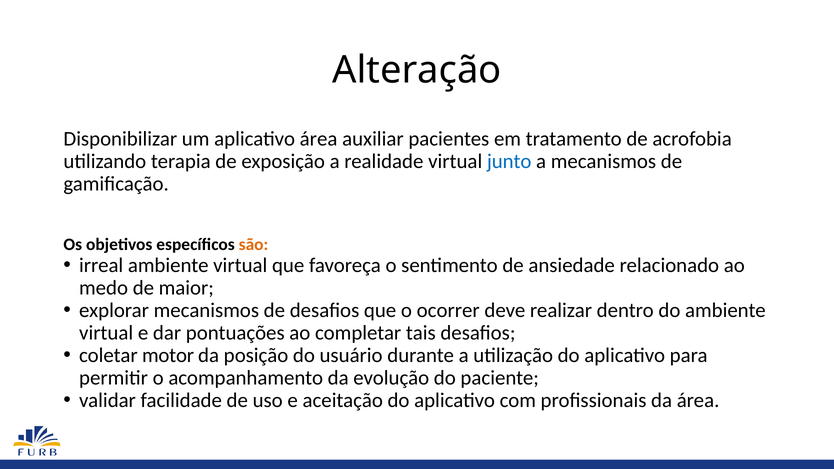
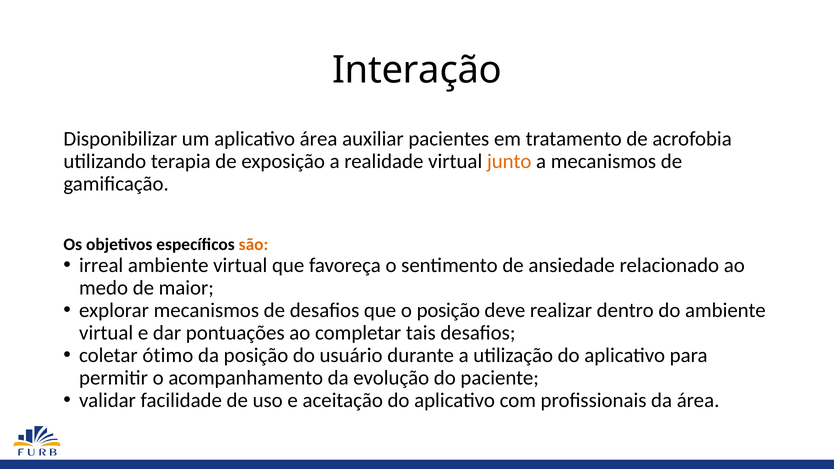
Alteração: Alteração -> Interação
junto colour: blue -> orange
o ocorrer: ocorrer -> posição
motor: motor -> ótimo
